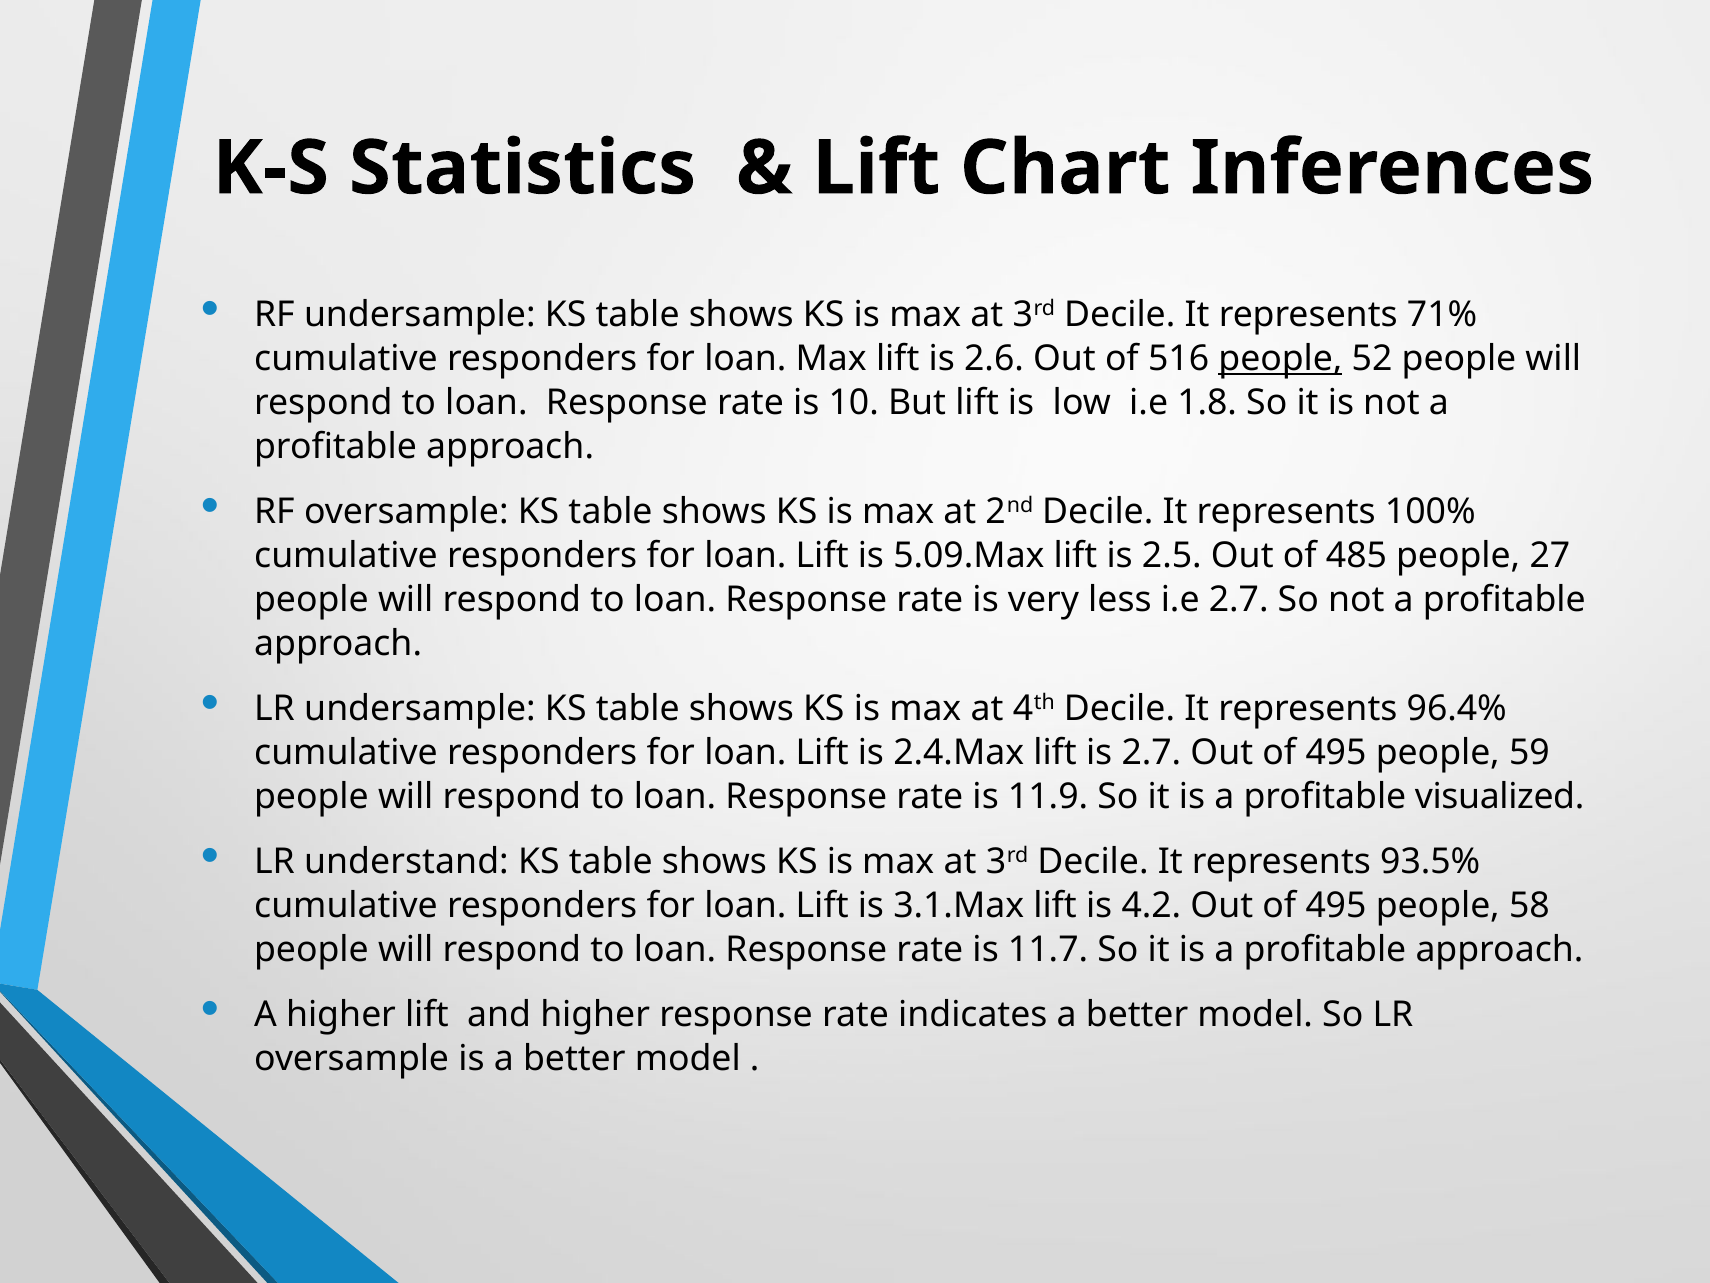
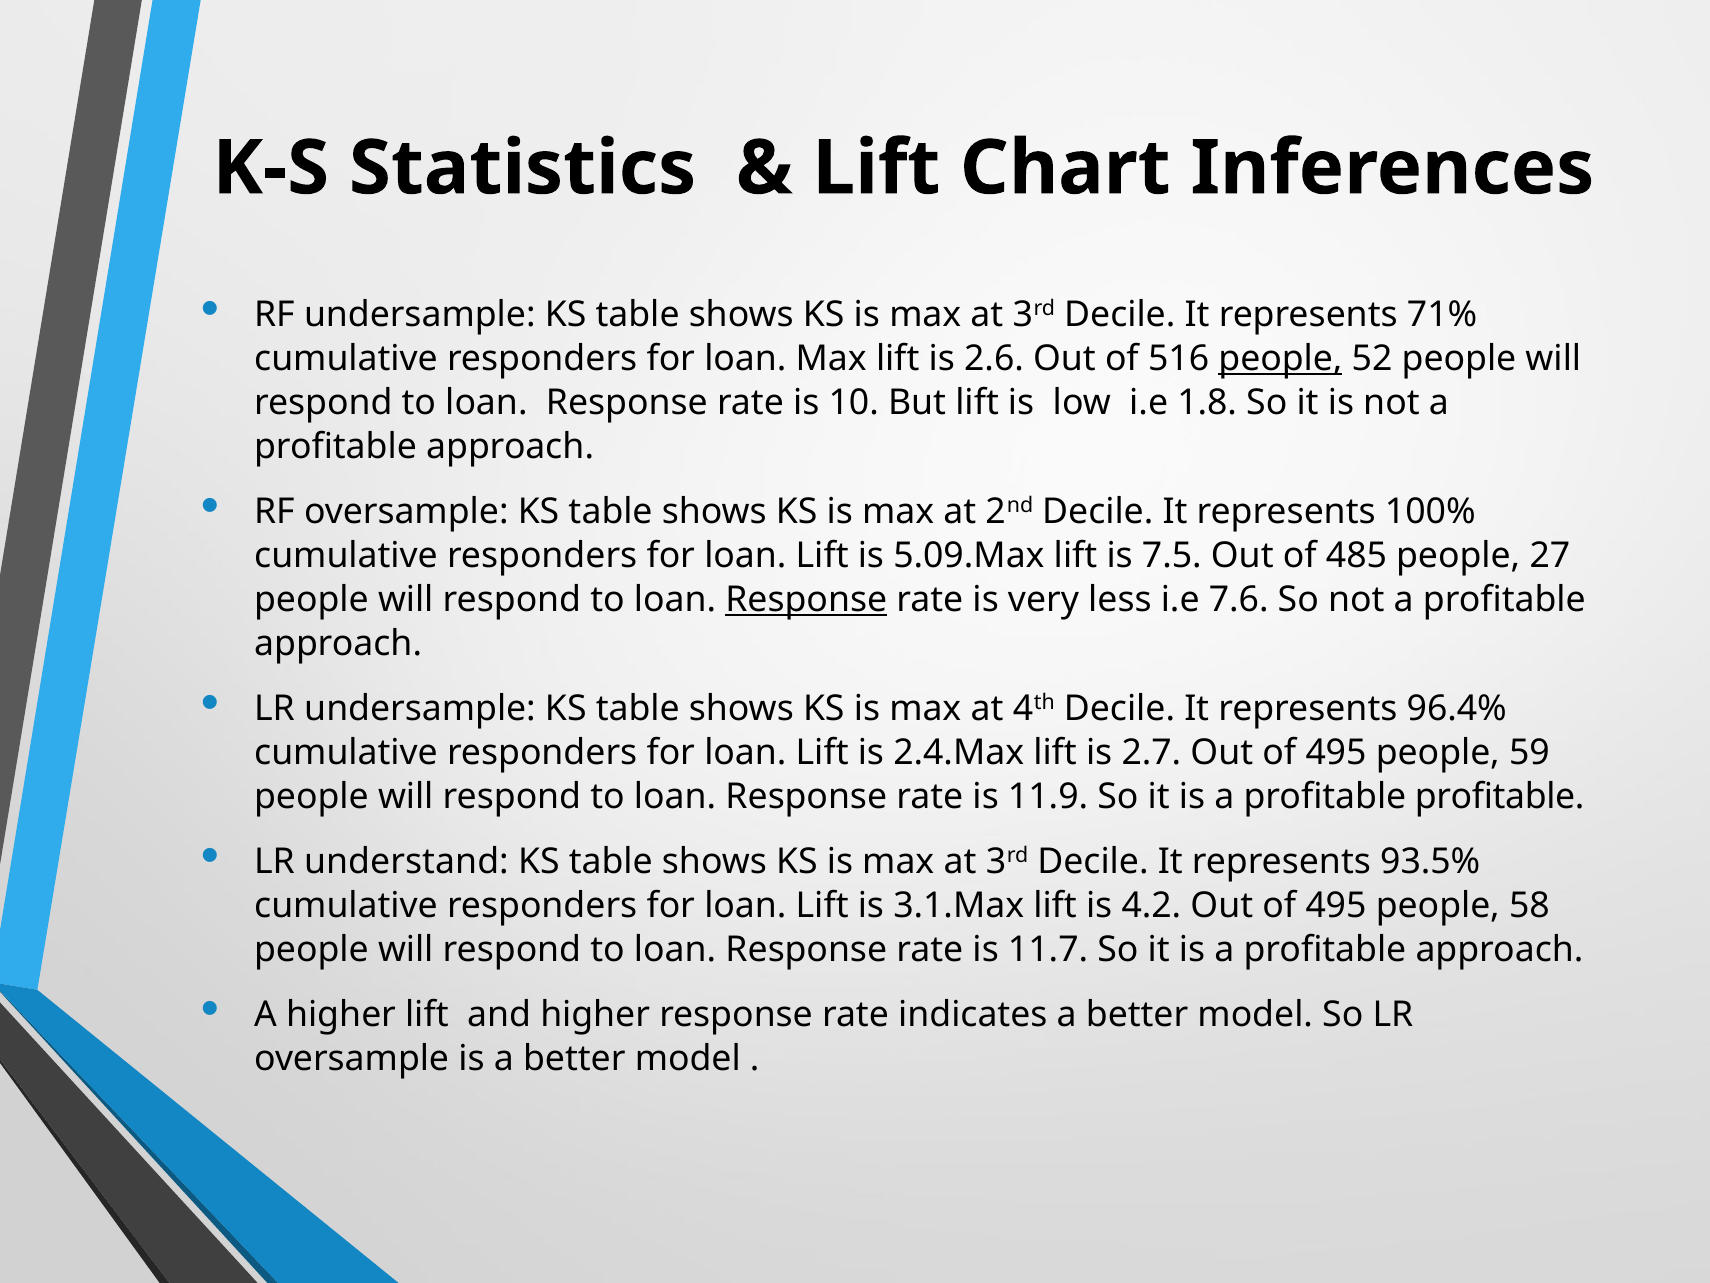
2.5: 2.5 -> 7.5
Response at (806, 599) underline: none -> present
i.e 2.7: 2.7 -> 7.6
profitable visualized: visualized -> profitable
